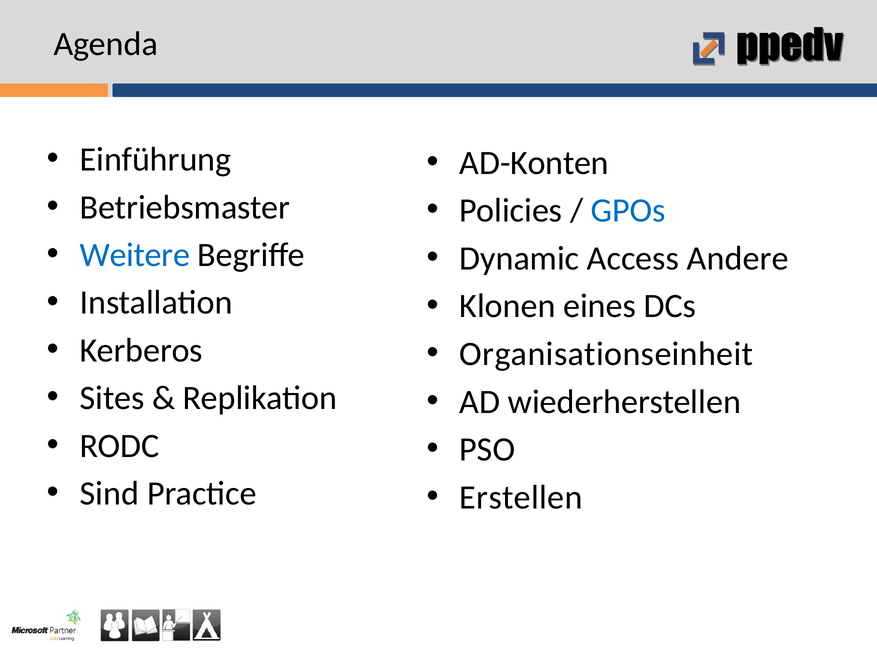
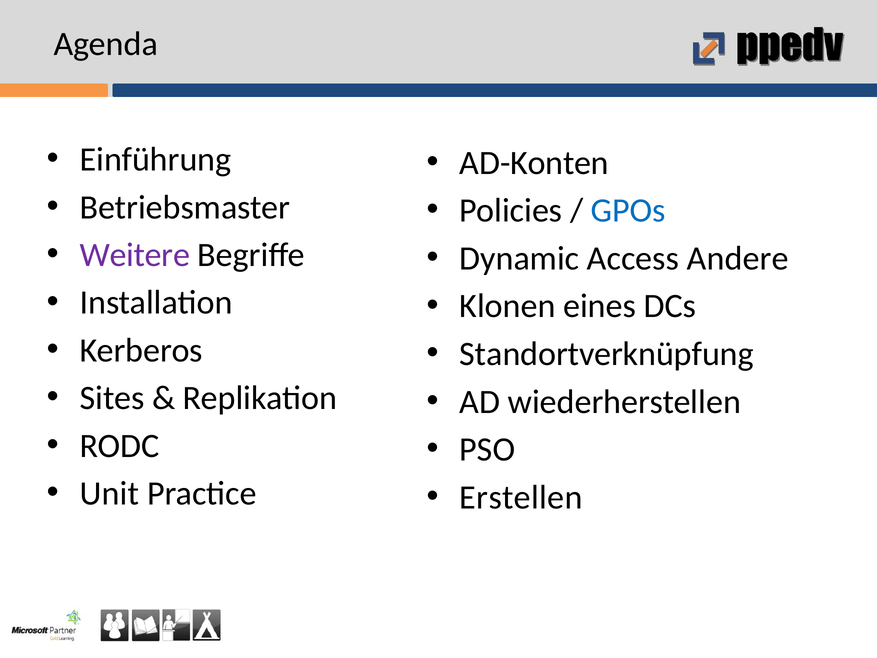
Weitere colour: blue -> purple
Organisationseinheit: Organisationseinheit -> Standortverknüpfung
Sind: Sind -> Unit
